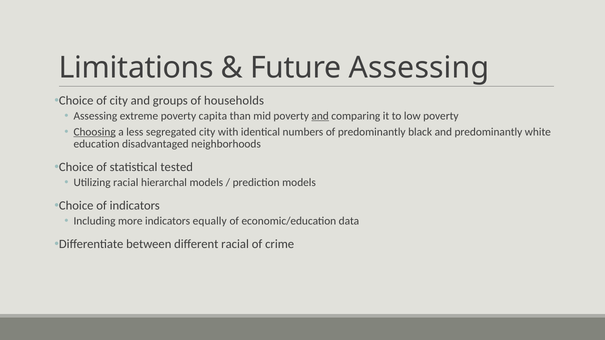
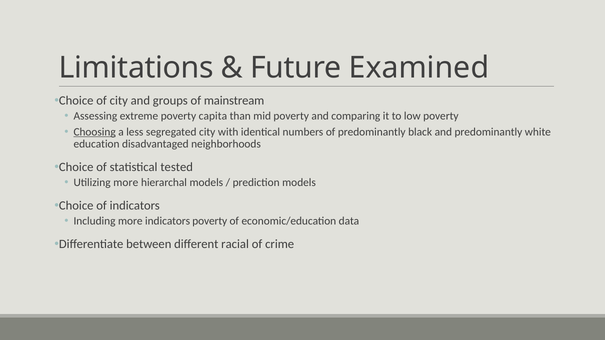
Future Assessing: Assessing -> Examined
households: households -> mainstream
and at (320, 116) underline: present -> none
Utilizing racial: racial -> more
indicators equally: equally -> poverty
